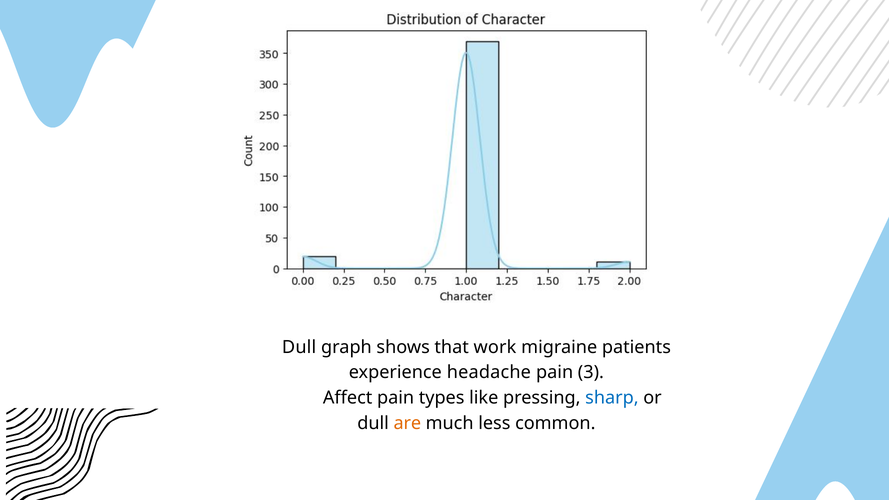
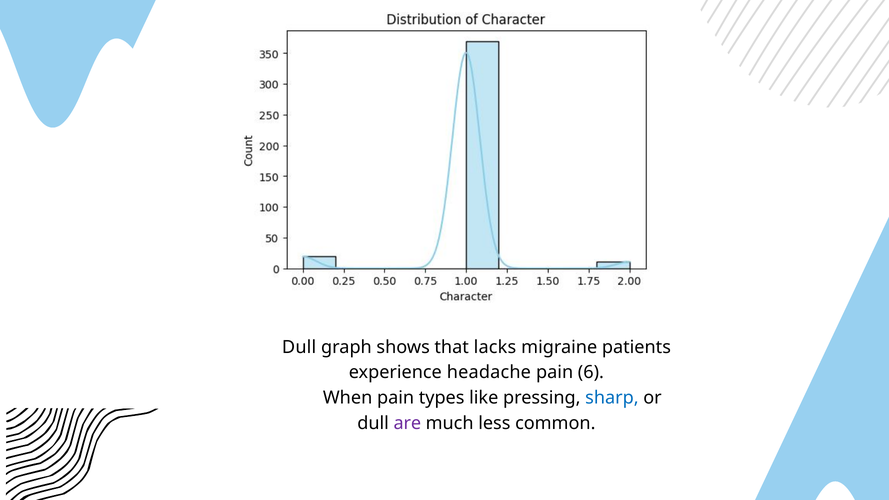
work: work -> lacks
3: 3 -> 6
Affect: Affect -> When
are colour: orange -> purple
